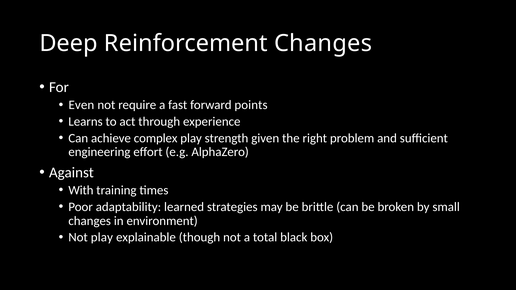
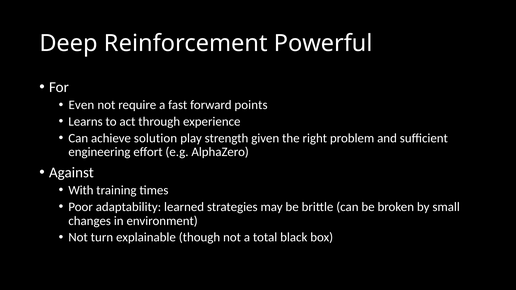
Reinforcement Changes: Changes -> Powerful
complex: complex -> solution
Not play: play -> turn
